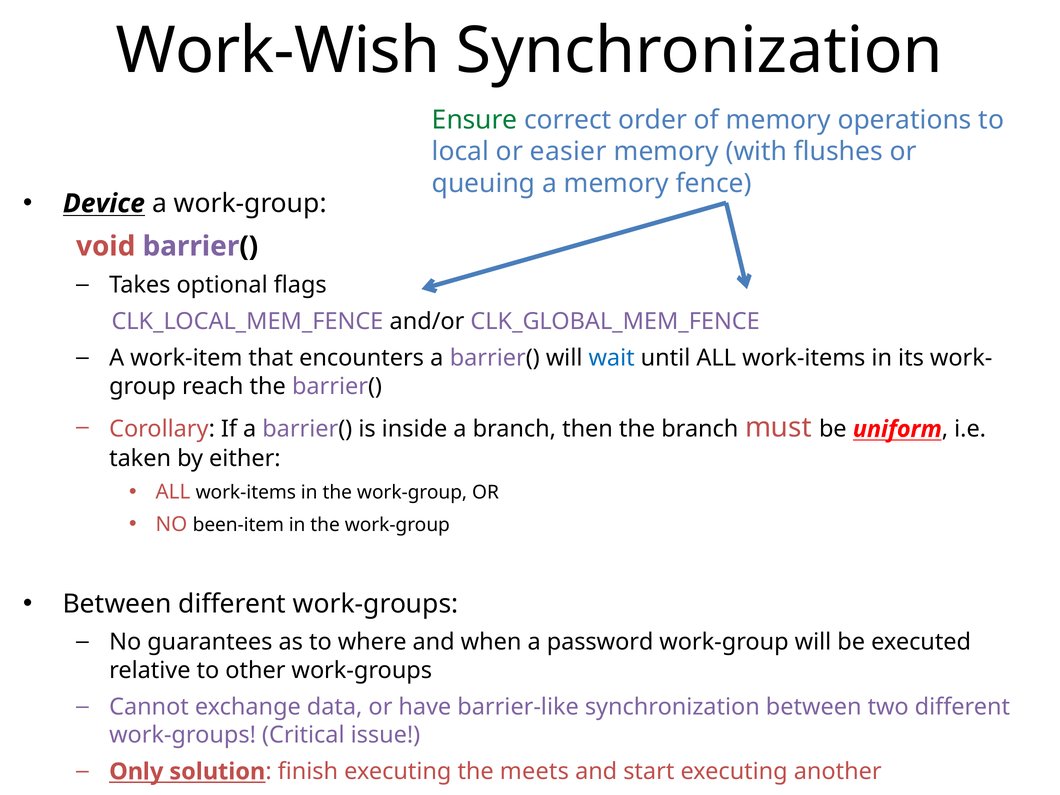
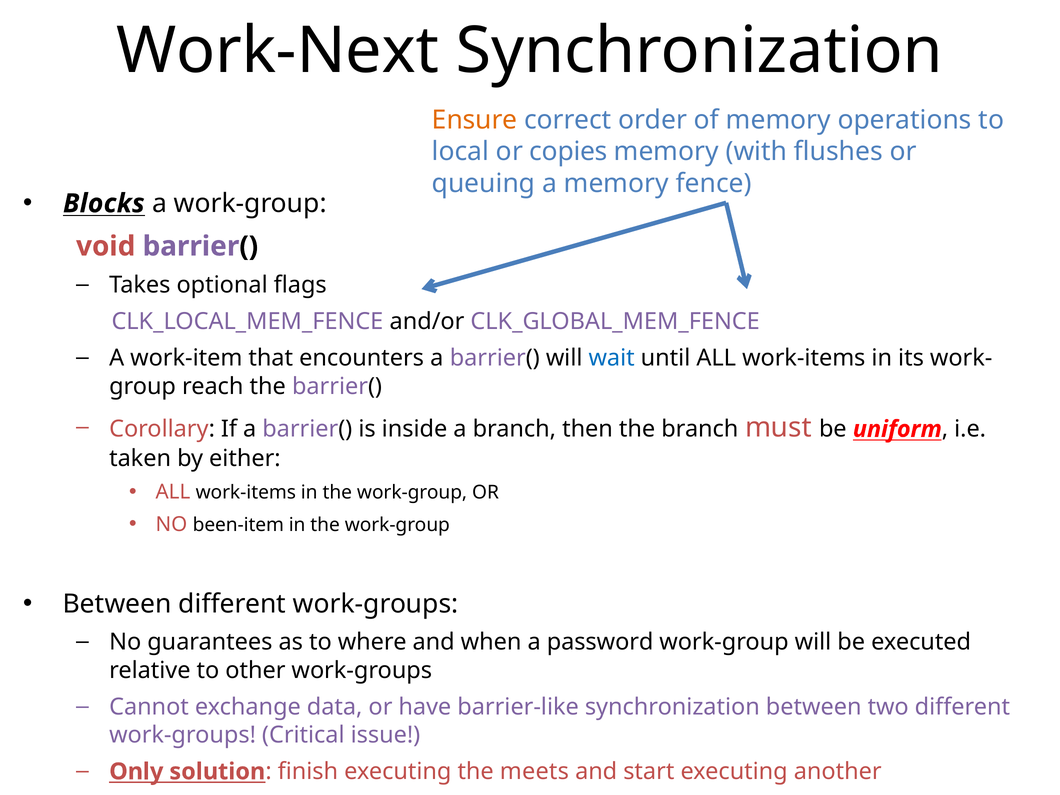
Work-Wish: Work-Wish -> Work-Next
Ensure colour: green -> orange
easier: easier -> copies
Device: Device -> Blocks
